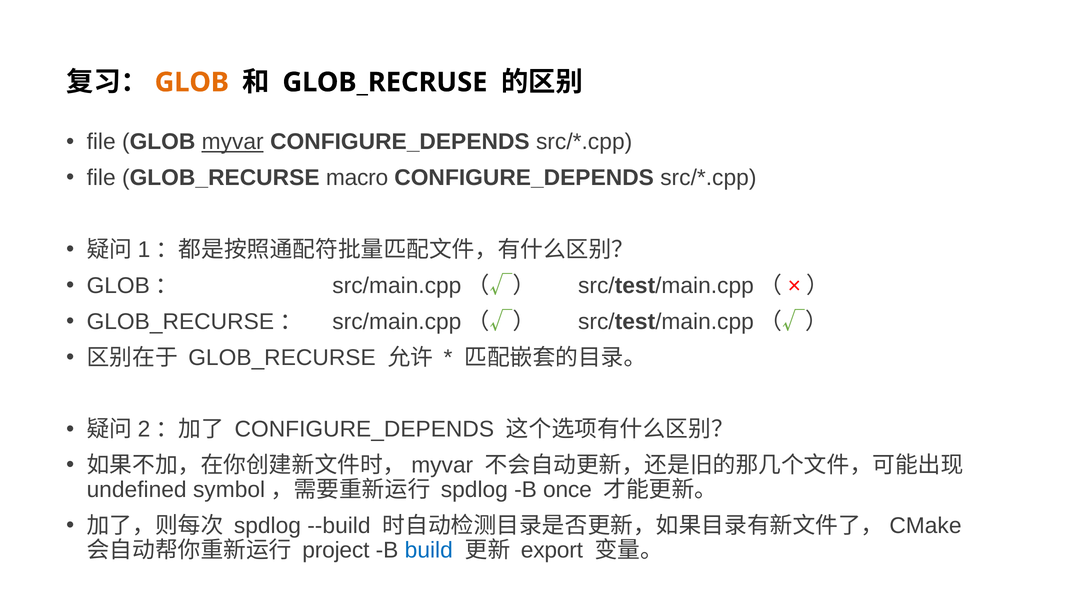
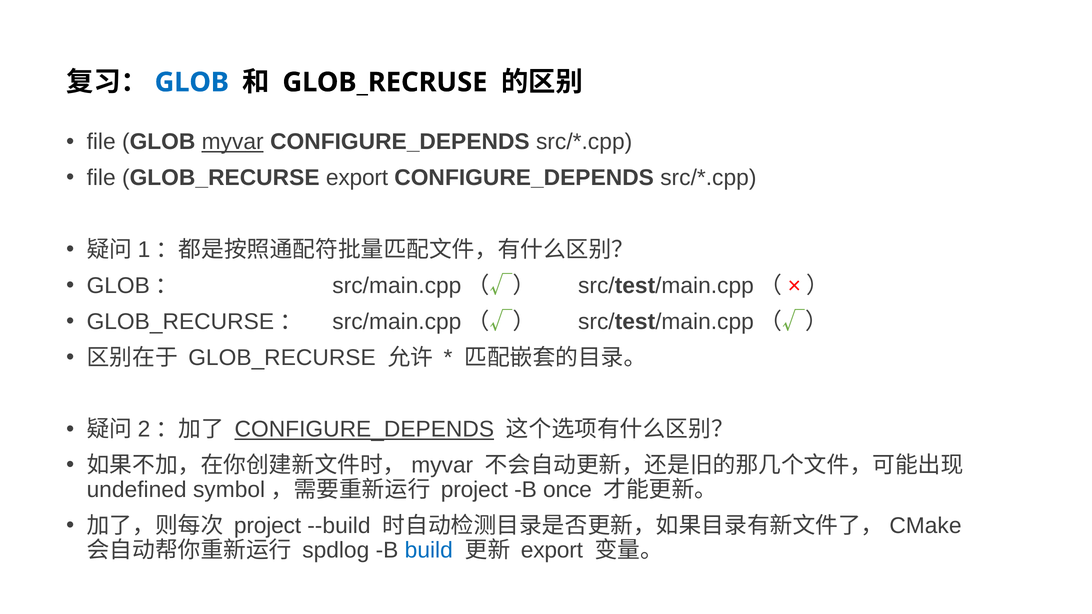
GLOB at (192, 82) colour: orange -> blue
GLOB_RECURSE macro: macro -> export
CONFIGURE_DEPENDS at (364, 430) underline: none -> present
spdlog at (474, 490): spdlog -> project
spdlog at (267, 526): spdlog -> project
project: project -> spdlog
